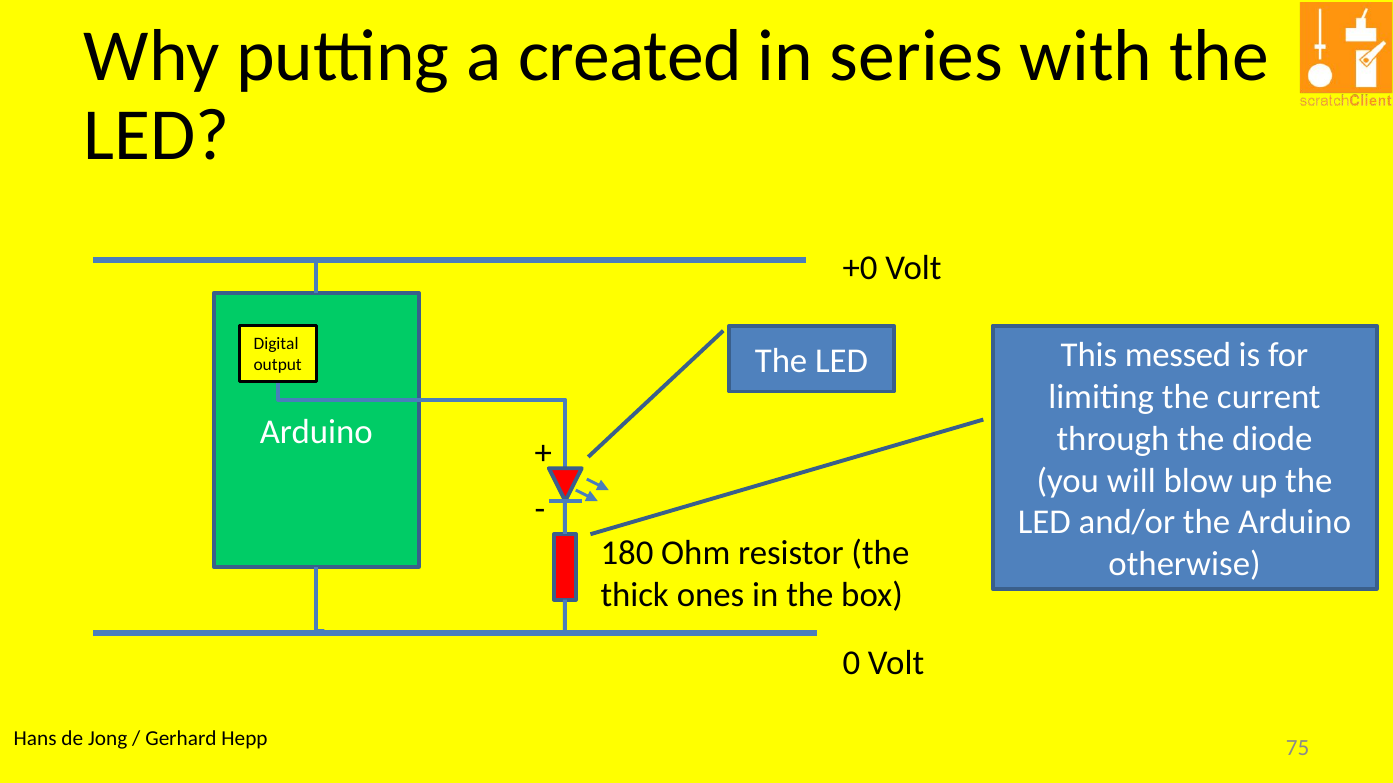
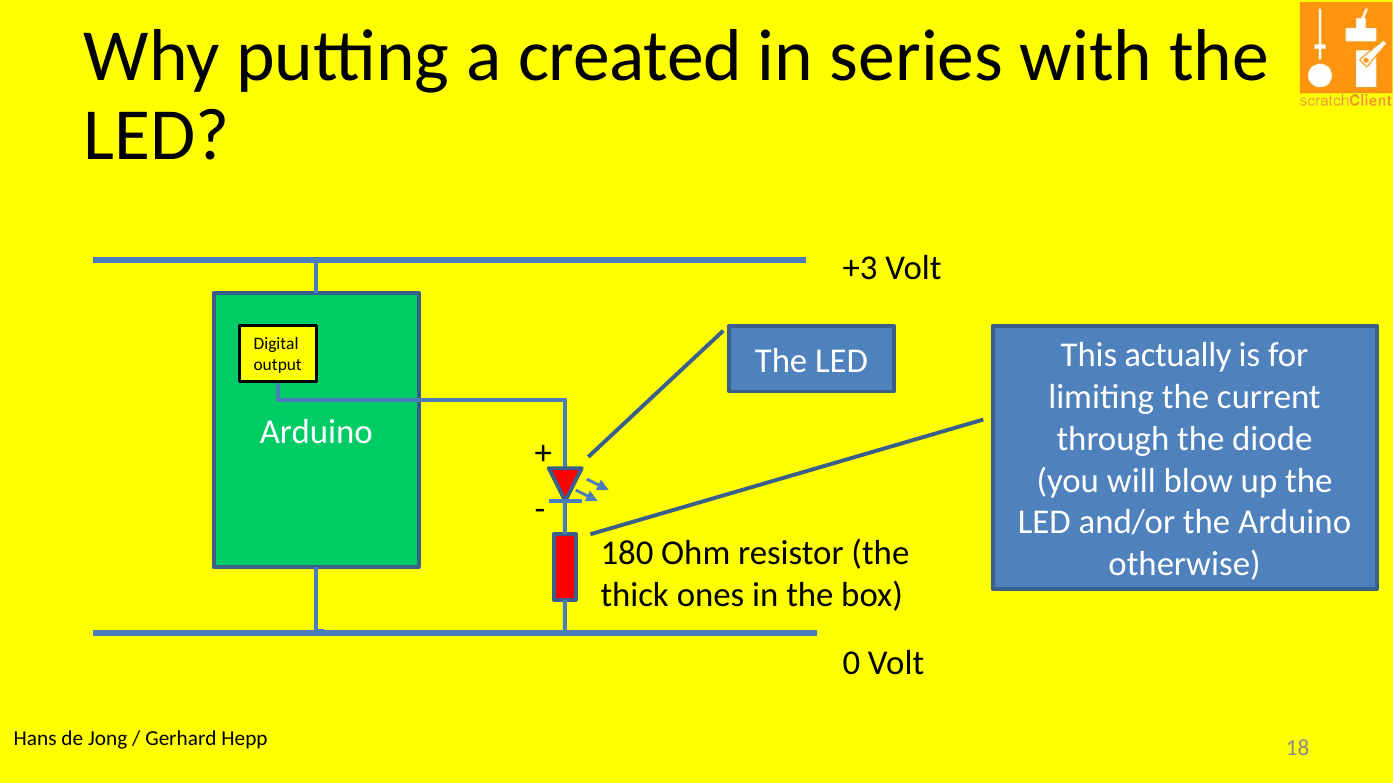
+0: +0 -> +3
messed: messed -> actually
75: 75 -> 18
